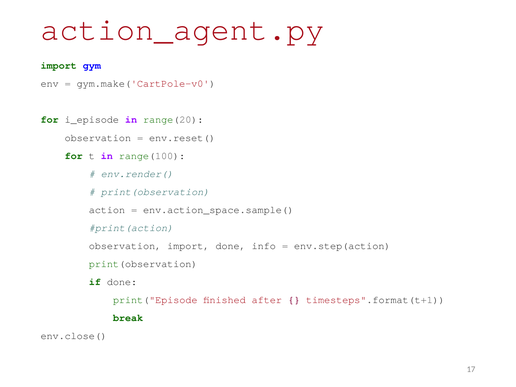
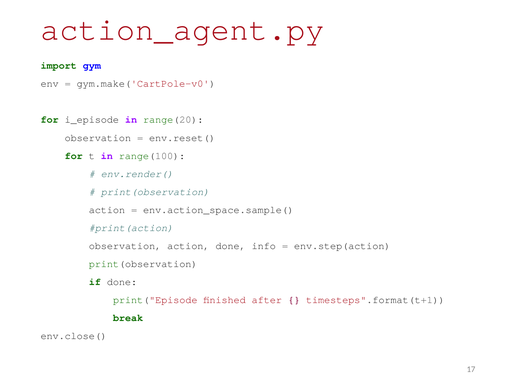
observation import: import -> action
